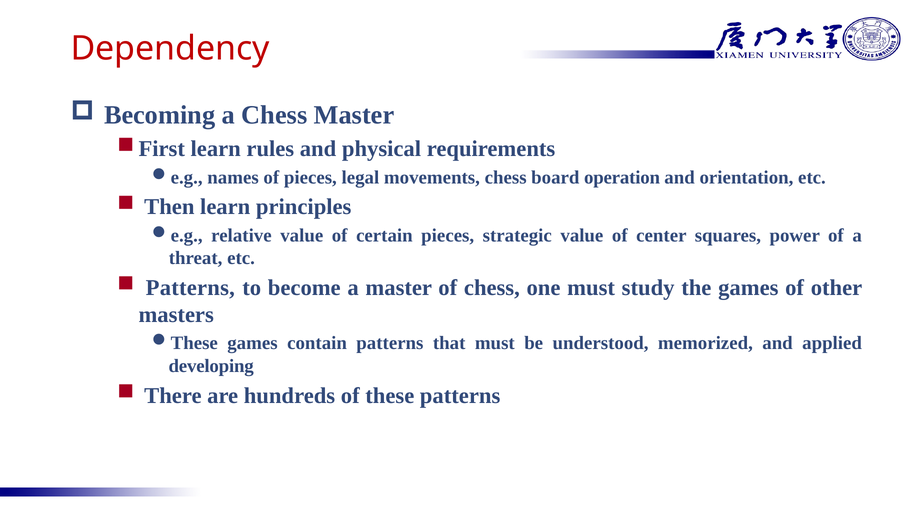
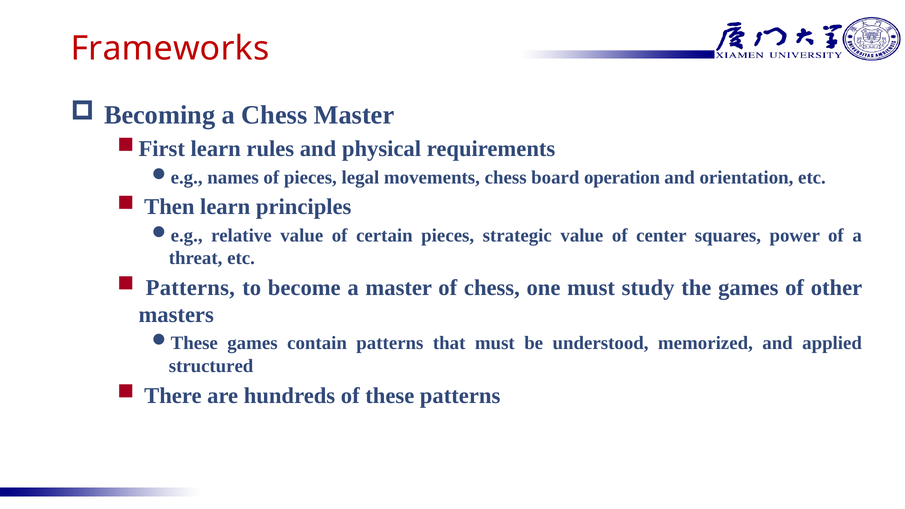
Dependency: Dependency -> Frameworks
developing: developing -> structured
